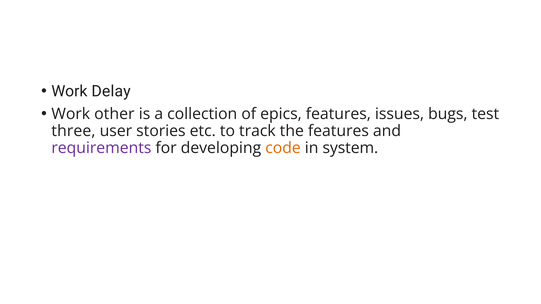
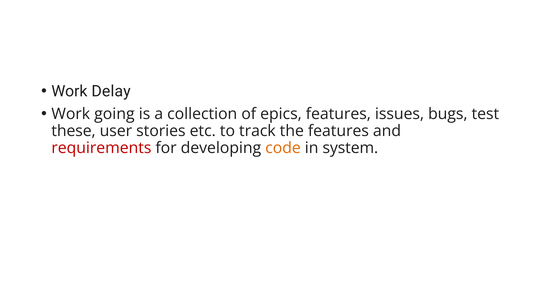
other: other -> going
three: three -> these
requirements colour: purple -> red
